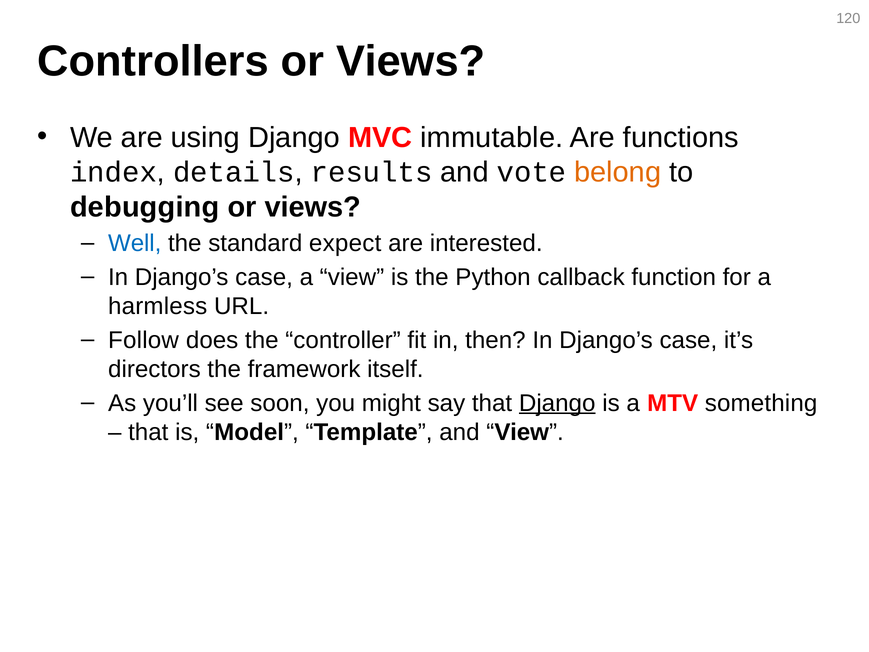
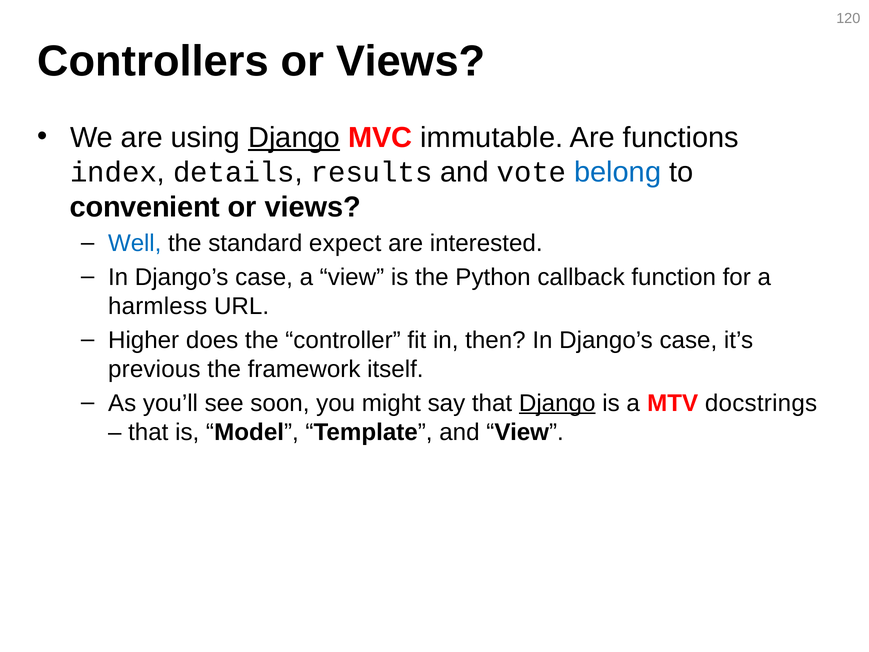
Django at (294, 137) underline: none -> present
belong colour: orange -> blue
debugging: debugging -> convenient
Follow: Follow -> Higher
directors: directors -> previous
something: something -> docstrings
